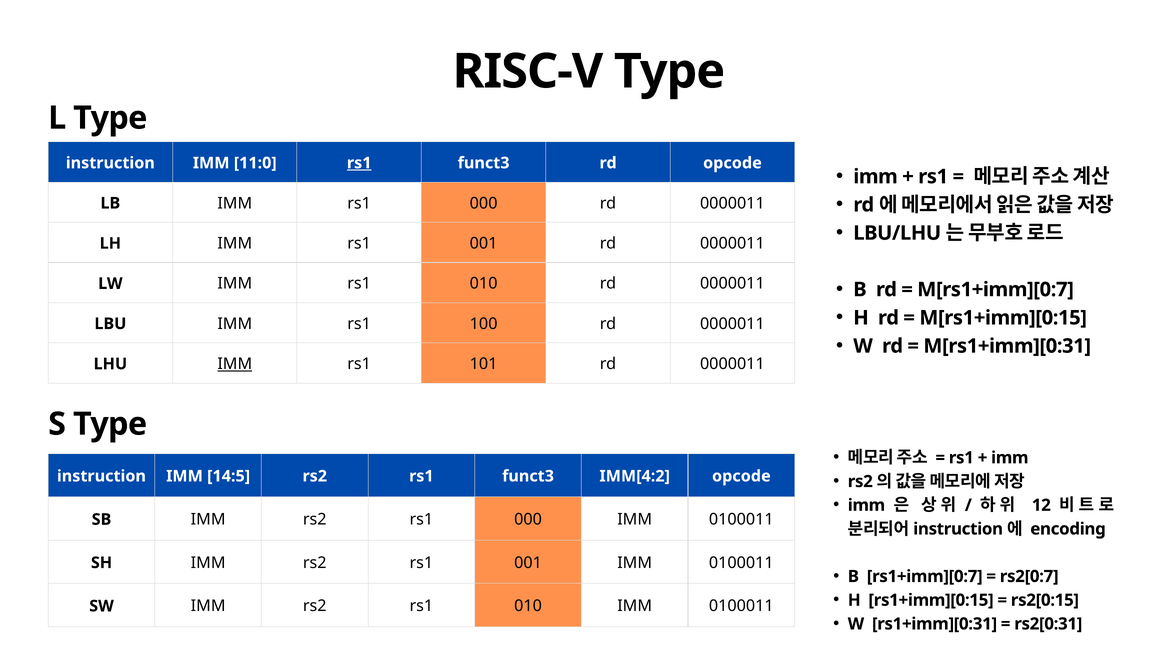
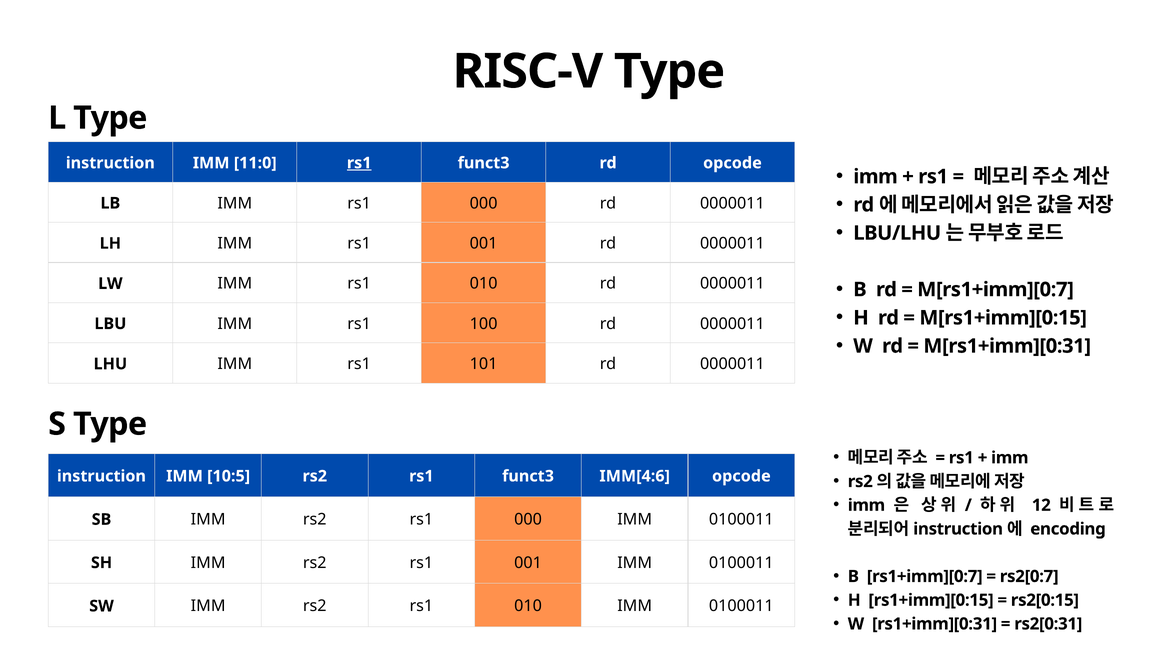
IMM at (235, 364) underline: present -> none
14:5: 14:5 -> 10:5
IMM[4:2: IMM[4:2 -> IMM[4:6
